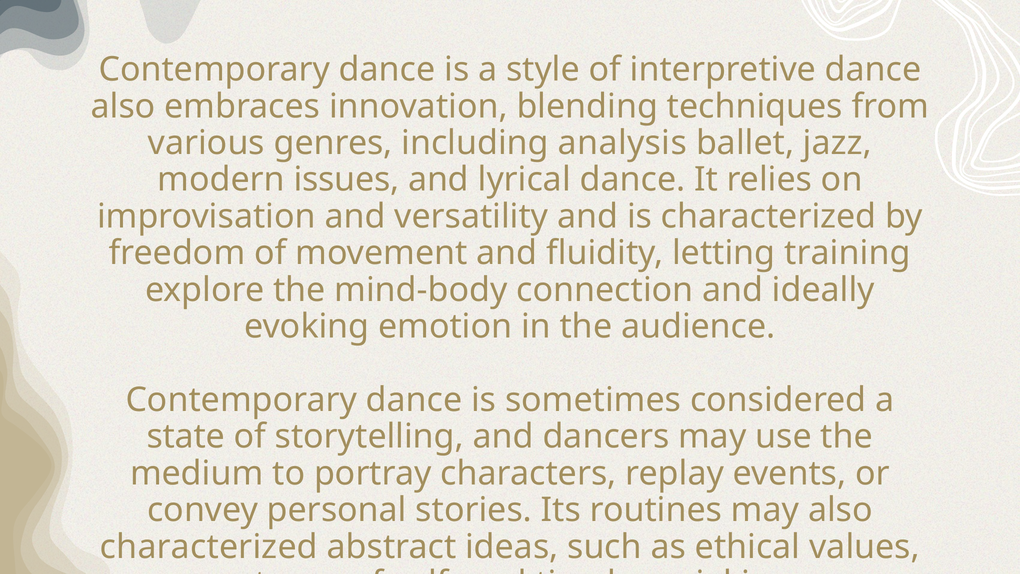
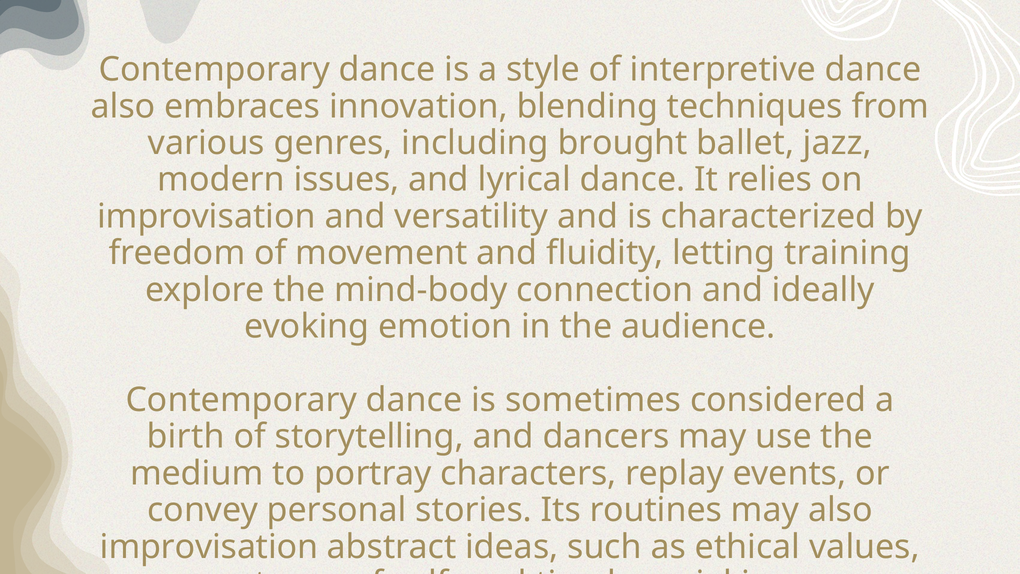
analysis: analysis -> brought
state: state -> birth
characterized at (209, 547): characterized -> improvisation
